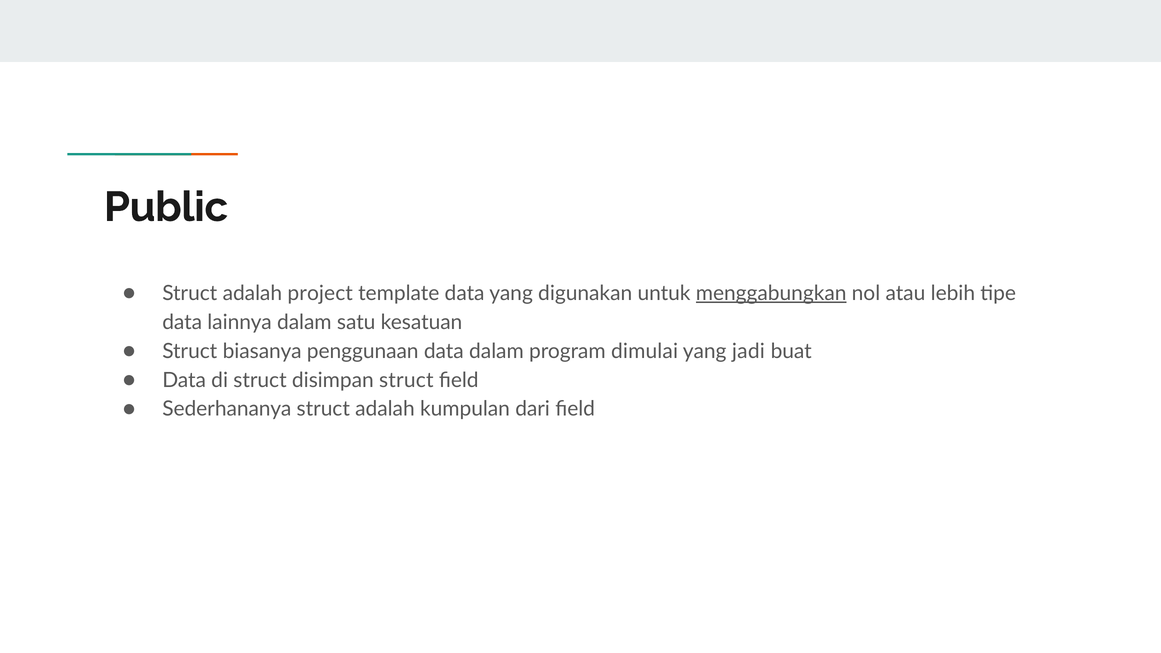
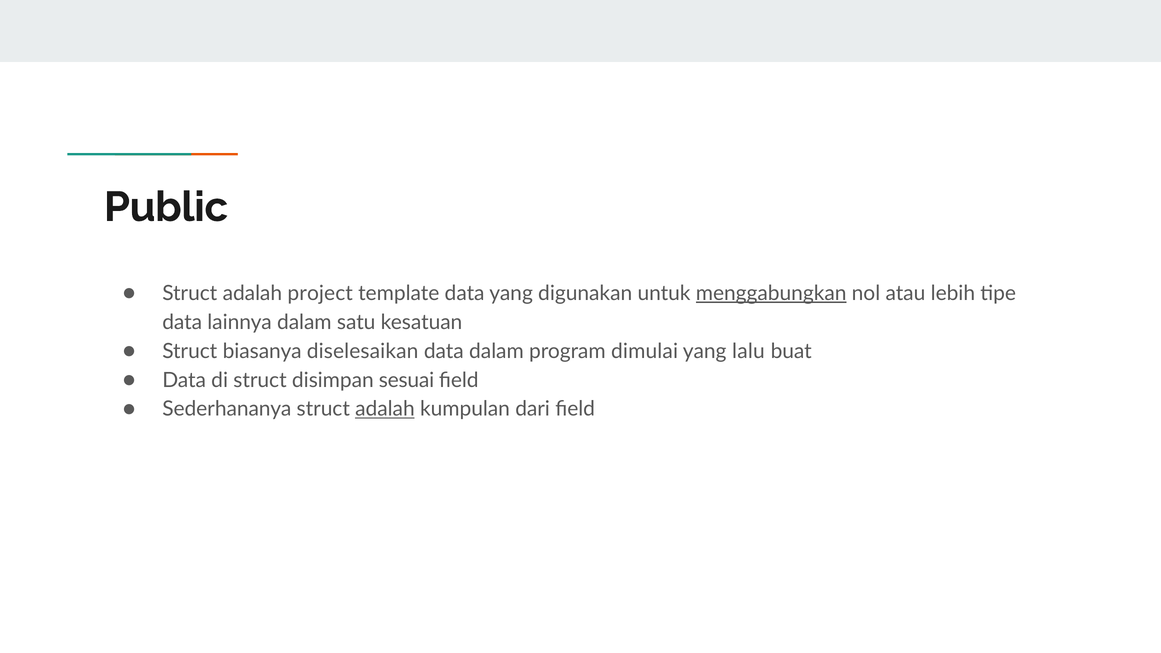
penggunaan: penggunaan -> diselesaikan
jadi: jadi -> lalu
disimpan struct: struct -> sesuai
adalah at (385, 409) underline: none -> present
